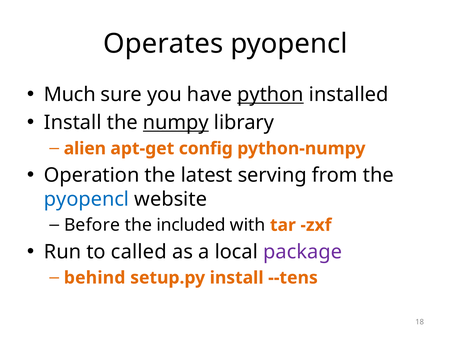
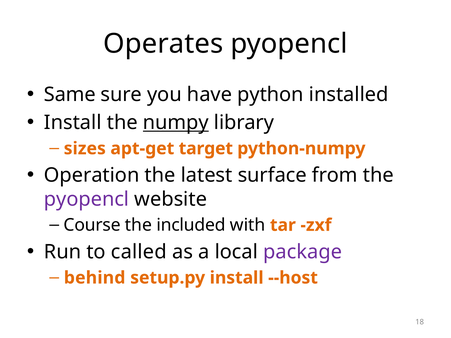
Much: Much -> Same
python underline: present -> none
alien: alien -> sizes
config: config -> target
serving: serving -> surface
pyopencl at (87, 199) colour: blue -> purple
Before: Before -> Course
--tens: --tens -> --host
